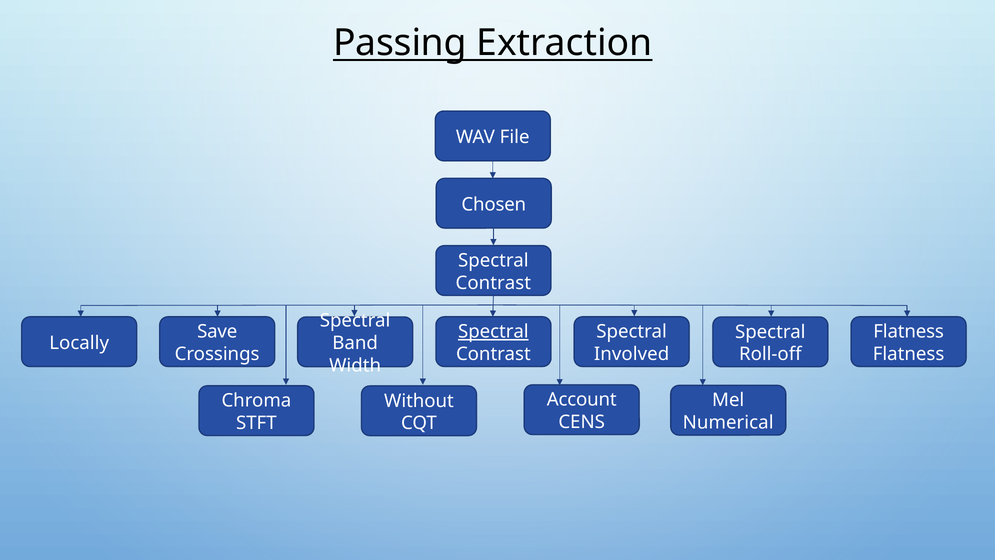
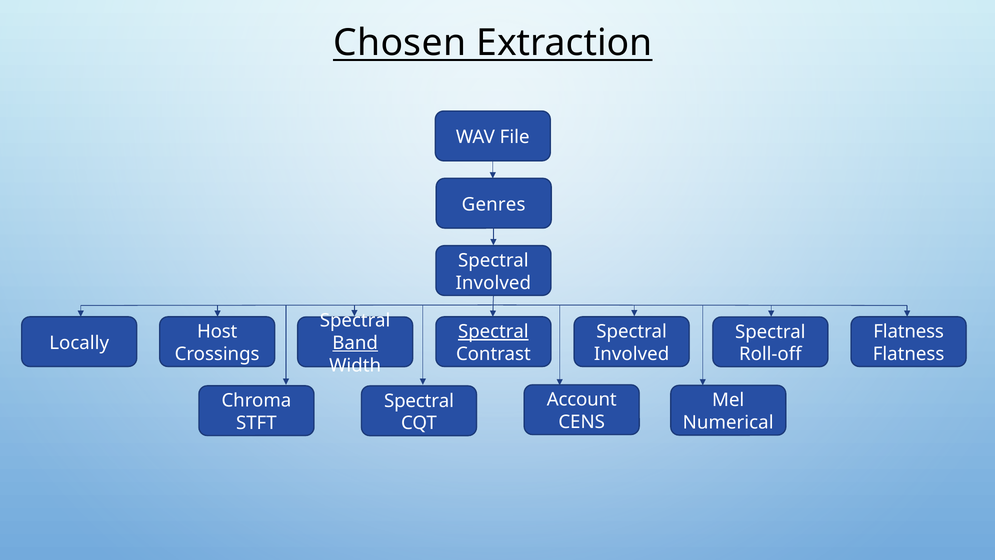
Passing: Passing -> Chosen
Chosen: Chosen -> Genres
Contrast at (493, 283): Contrast -> Involved
Save: Save -> Host
Band underline: none -> present
Without at (419, 401): Without -> Spectral
